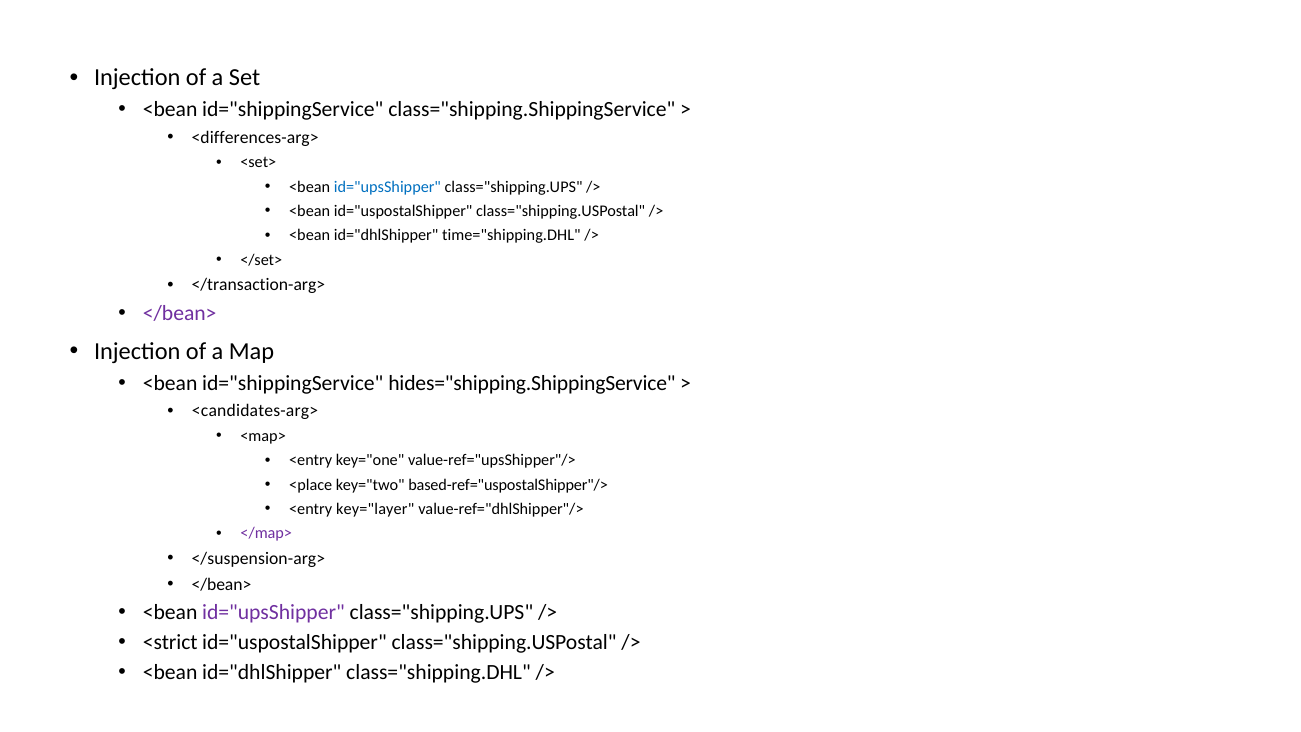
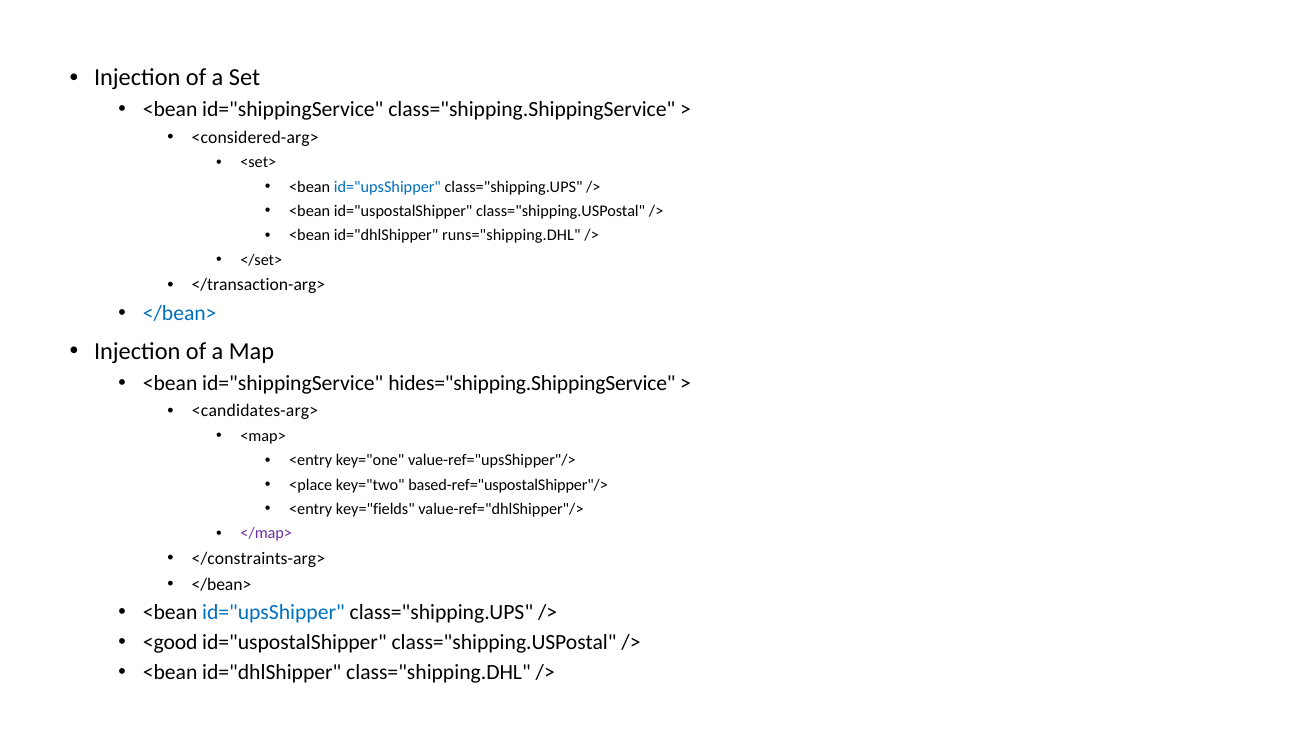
<differences-arg>: <differences-arg> -> <considered-arg>
time="shipping.DHL: time="shipping.DHL -> runs="shipping.DHL
</bean> at (180, 313) colour: purple -> blue
key="layer: key="layer -> key="fields
</suspension-arg>: </suspension-arg> -> </constraints-arg>
id="upsShipper at (273, 612) colour: purple -> blue
<strict: <strict -> <good
